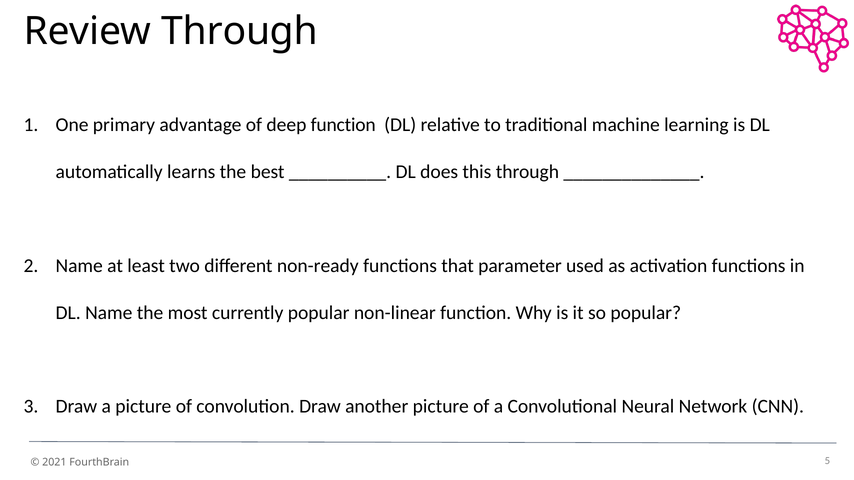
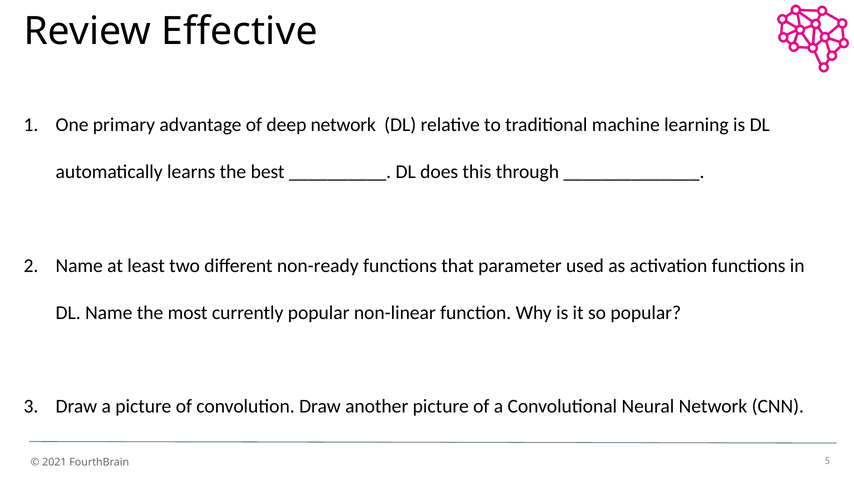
Review Through: Through -> Effective
deep function: function -> network
